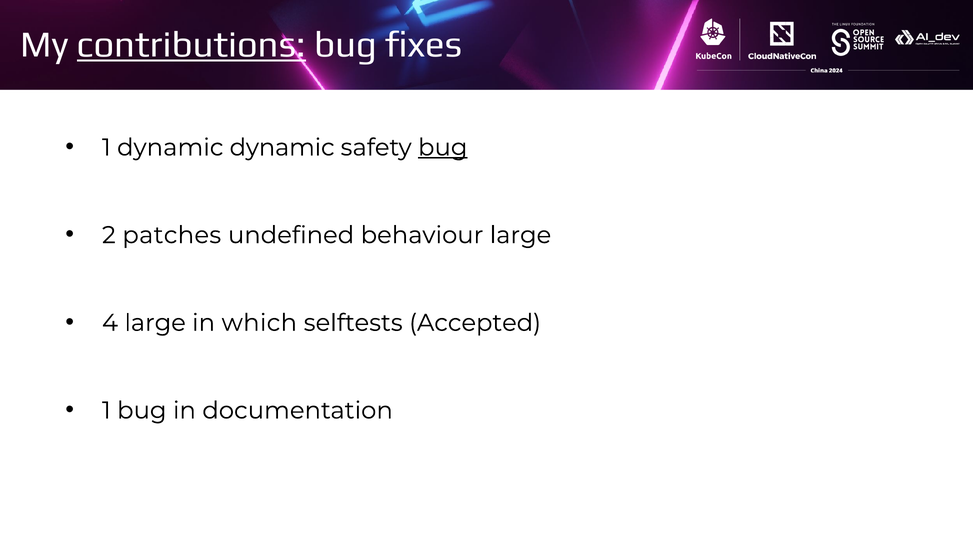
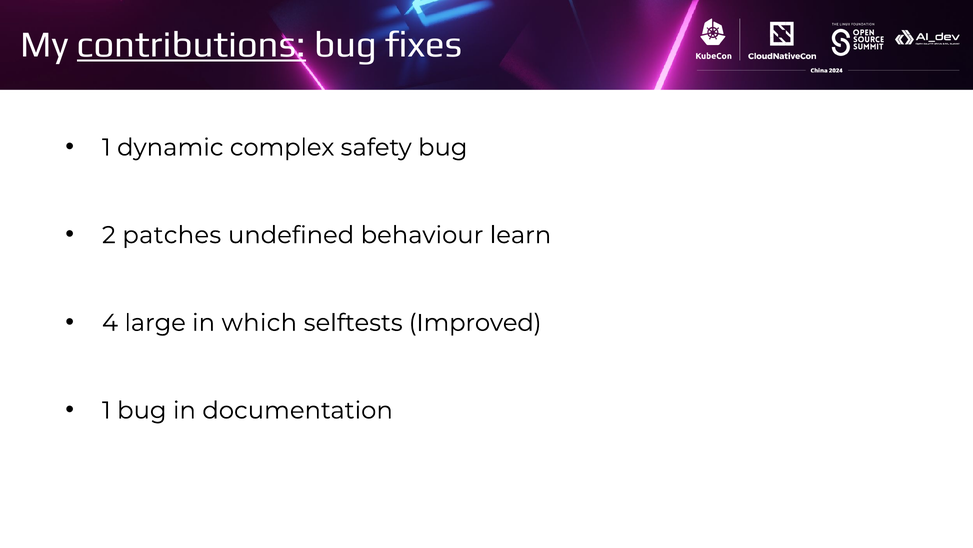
dynamic dynamic: dynamic -> complex
bug at (443, 147) underline: present -> none
behaviour large: large -> learn
Accepted: Accepted -> Improved
